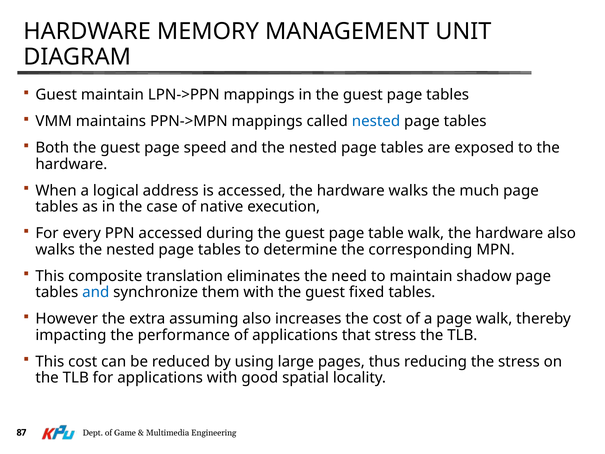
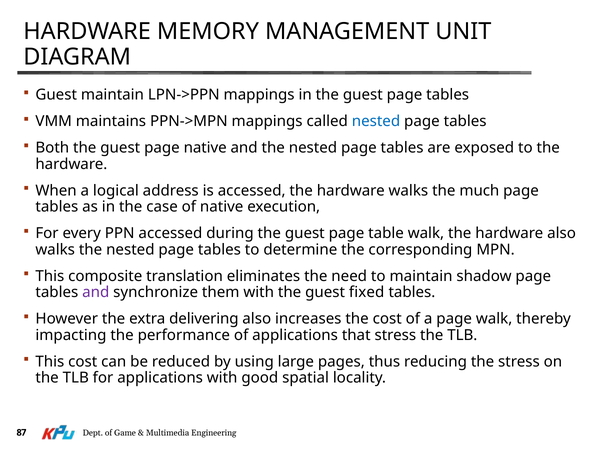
page speed: speed -> native
and at (96, 292) colour: blue -> purple
assuming: assuming -> delivering
